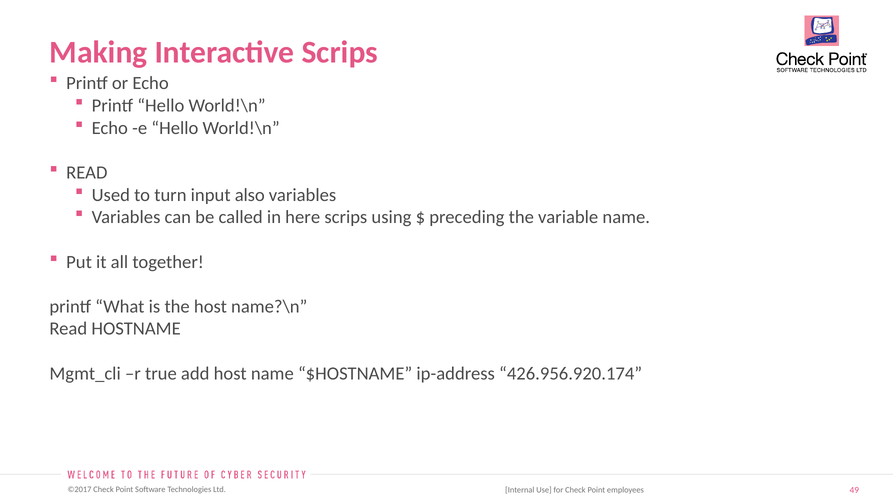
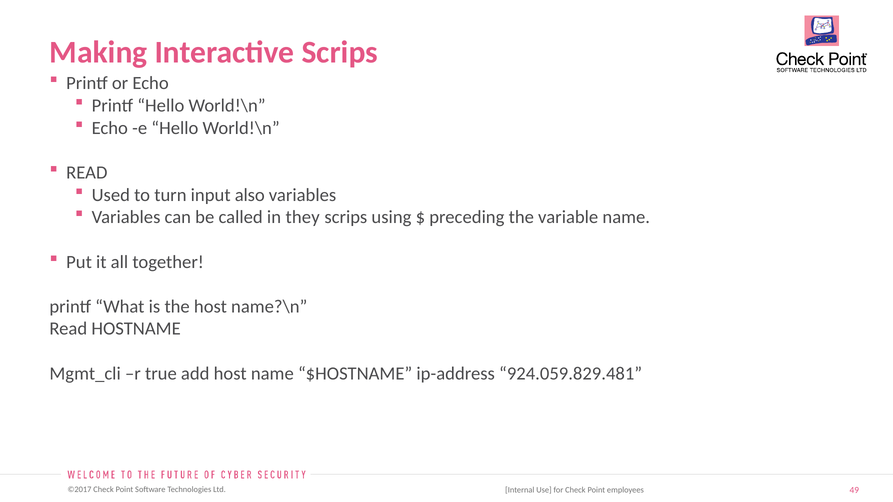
here: here -> they
426.956.920.174: 426.956.920.174 -> 924.059.829.481
